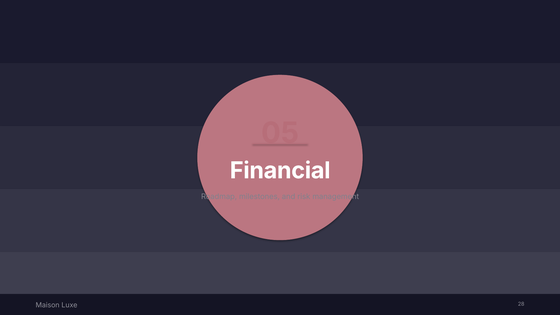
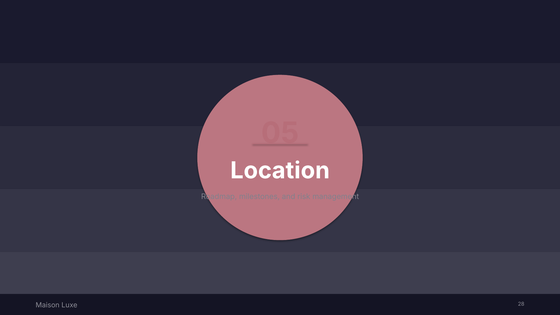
Financial: Financial -> Location
